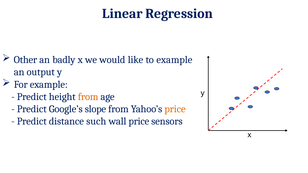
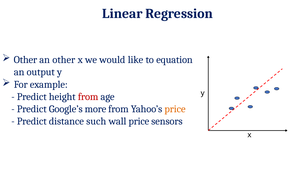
an badly: badly -> other
to example: example -> equation
from at (88, 97) colour: orange -> red
slope: slope -> more
